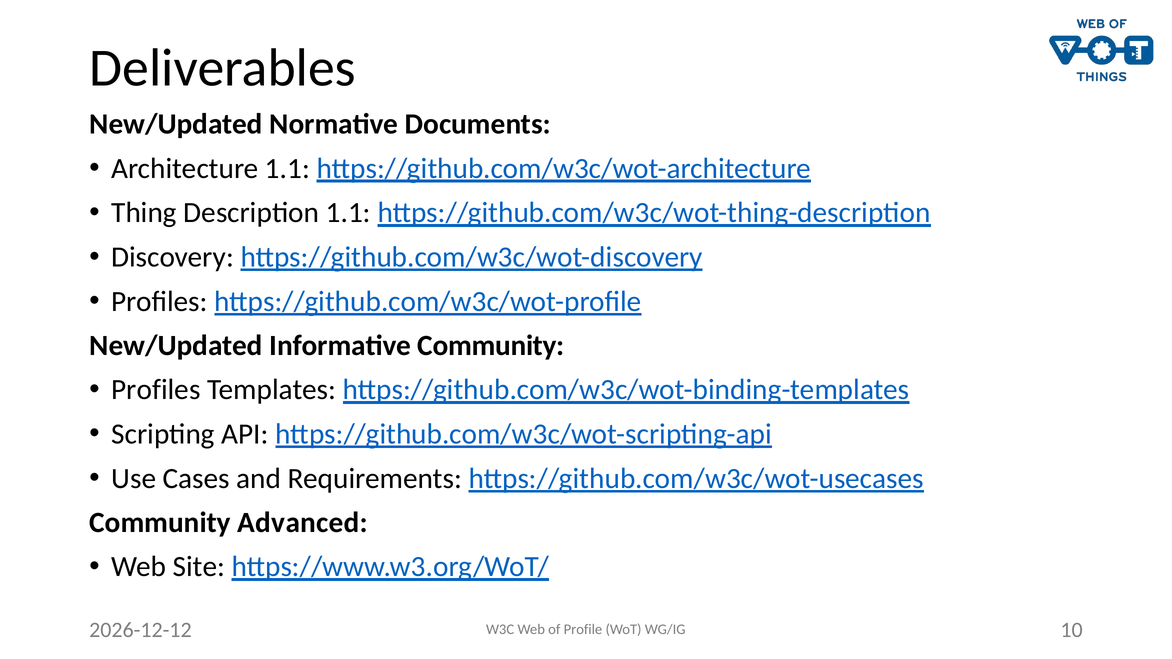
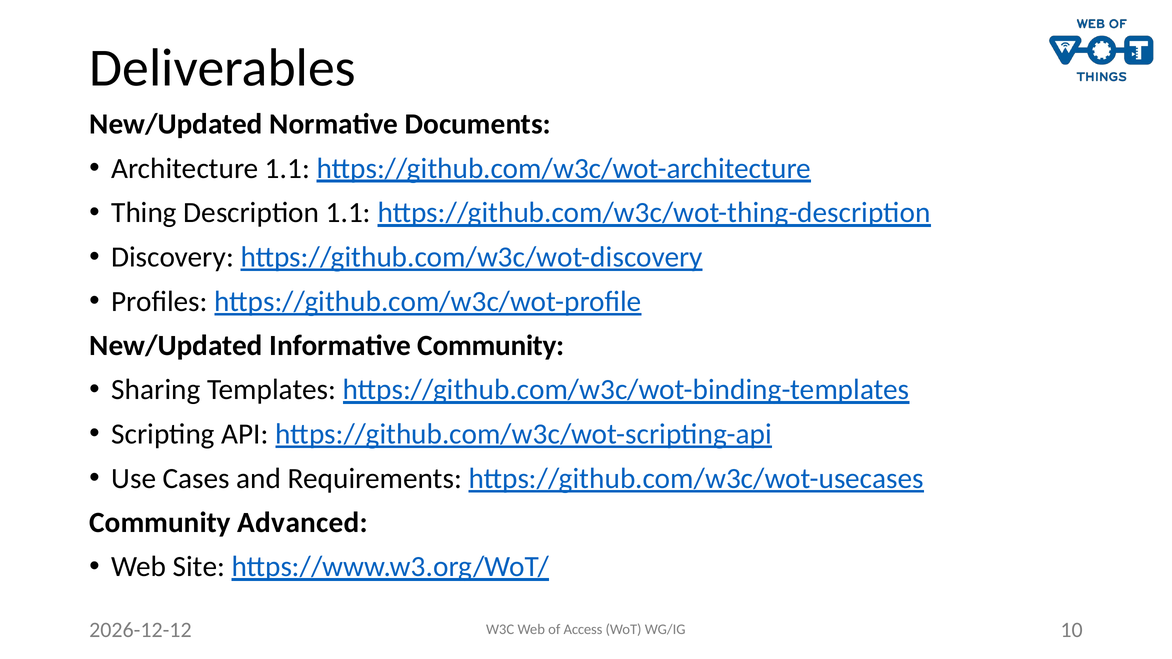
Profiles at (156, 390): Profiles -> Sharing
Profile: Profile -> Access
